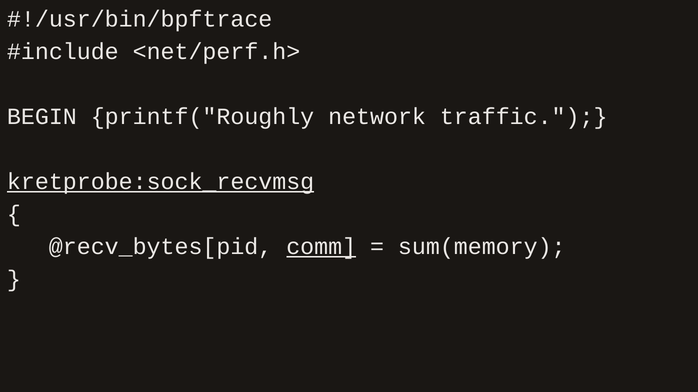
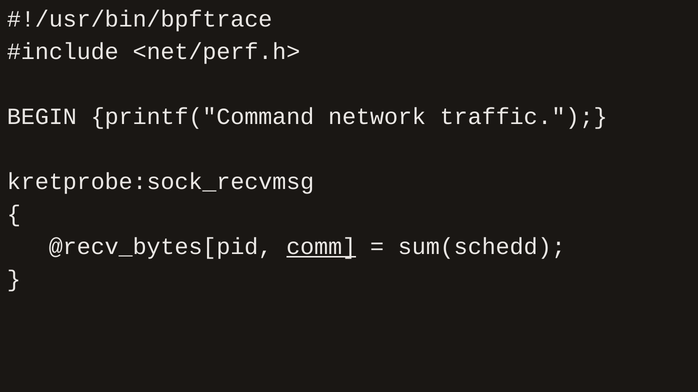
printf("Roughly: printf("Roughly -> printf("Command
kretprobe:sock_recvmsg underline: present -> none
sum(memory: sum(memory -> sum(schedd
